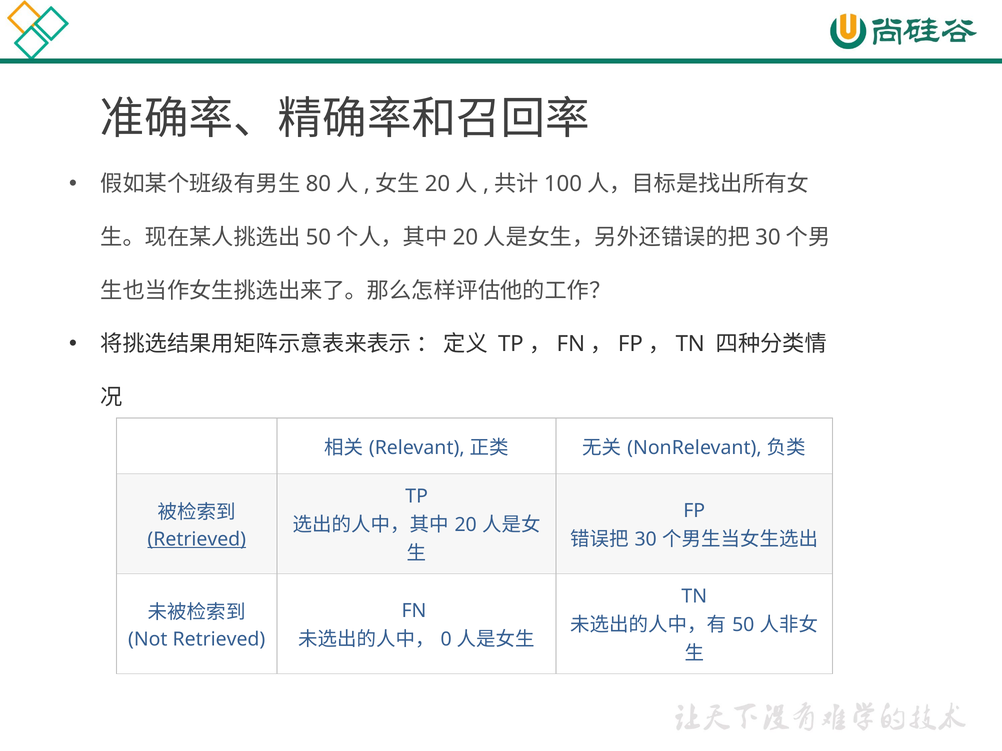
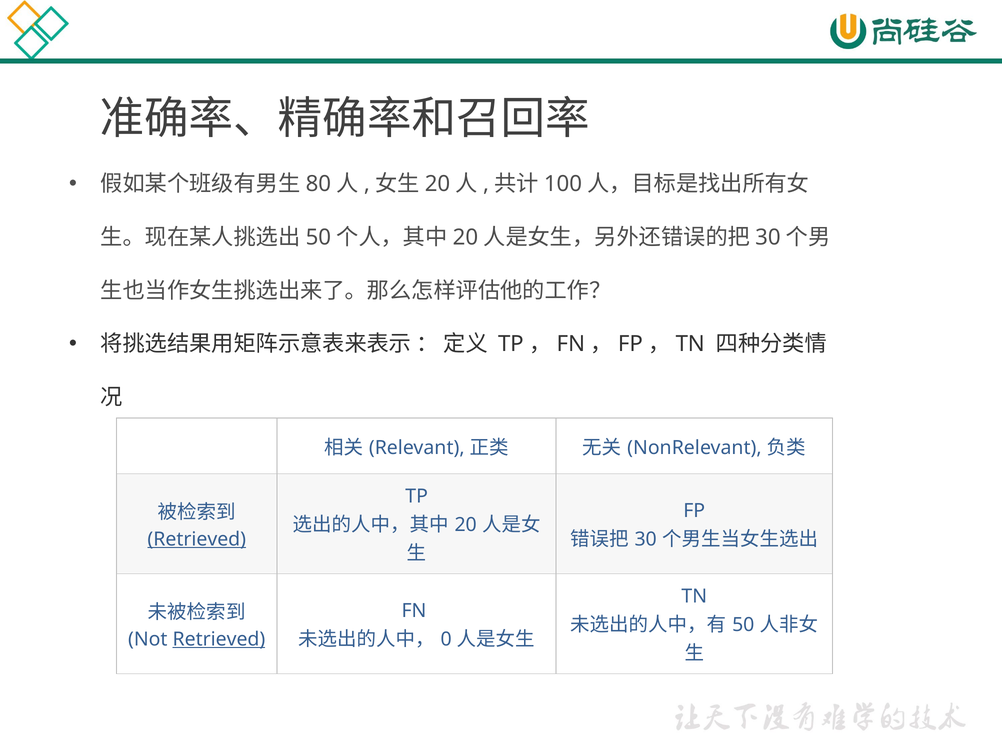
Retrieved at (219, 640) underline: none -> present
